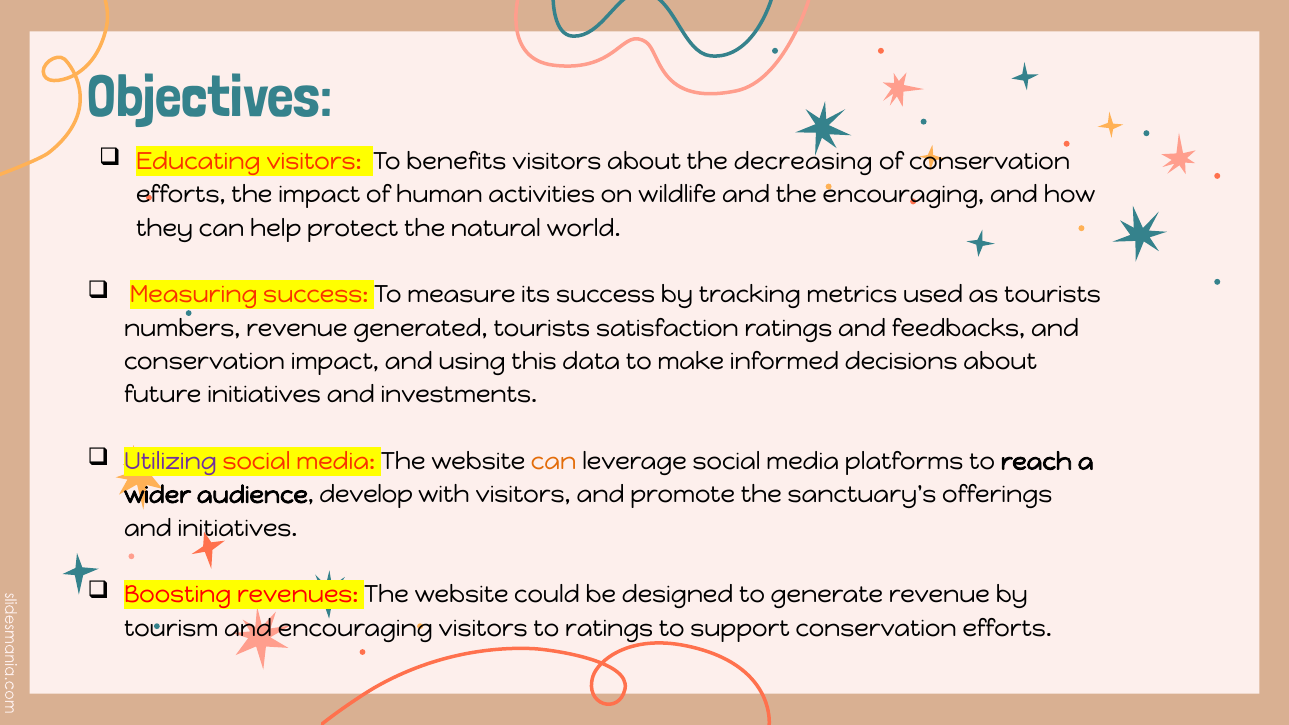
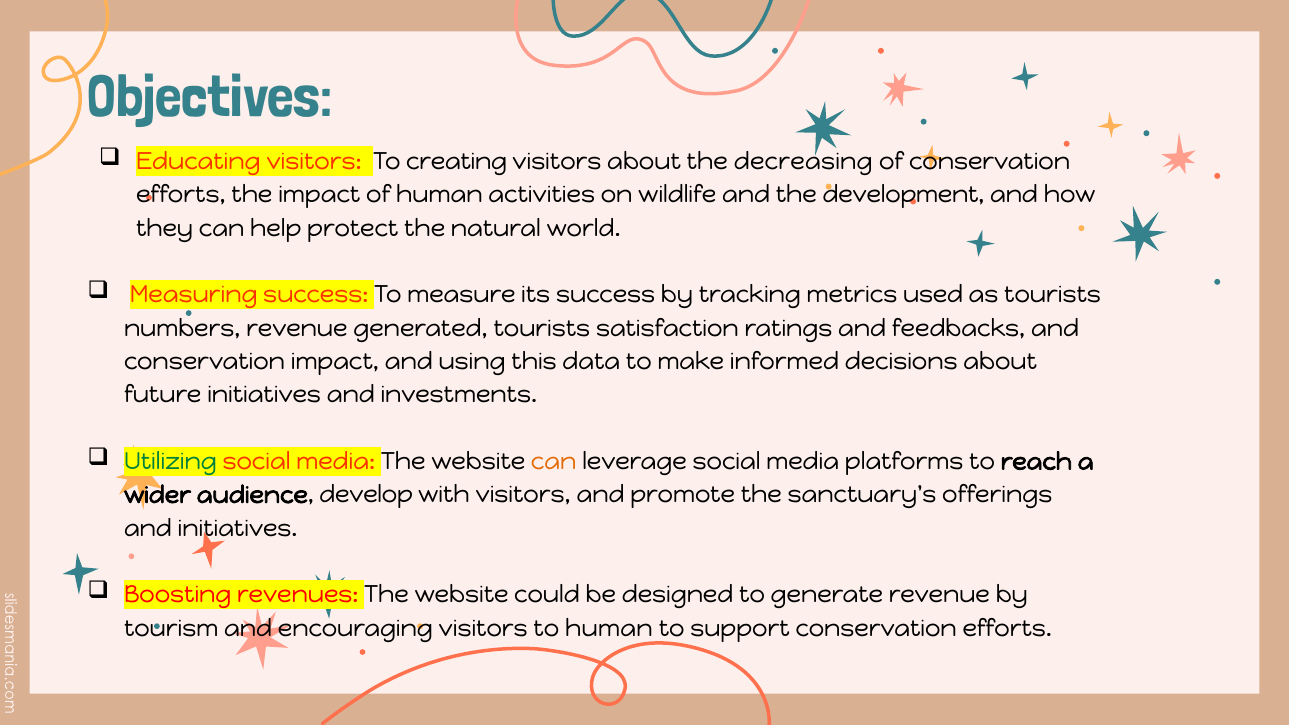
benefits: benefits -> creating
the encouraging: encouraging -> development
Utilizing colour: purple -> green
to ratings: ratings -> human
